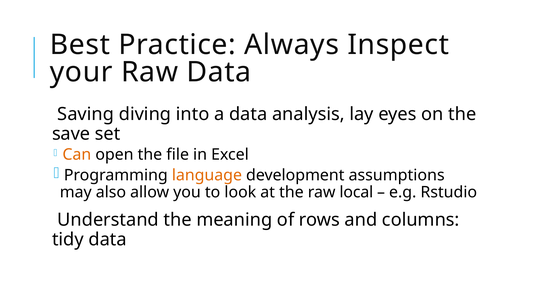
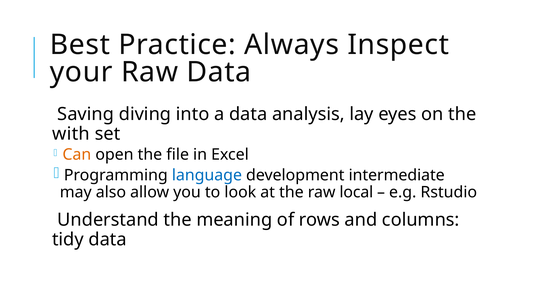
save: save -> with
language colour: orange -> blue
assumptions: assumptions -> intermediate
